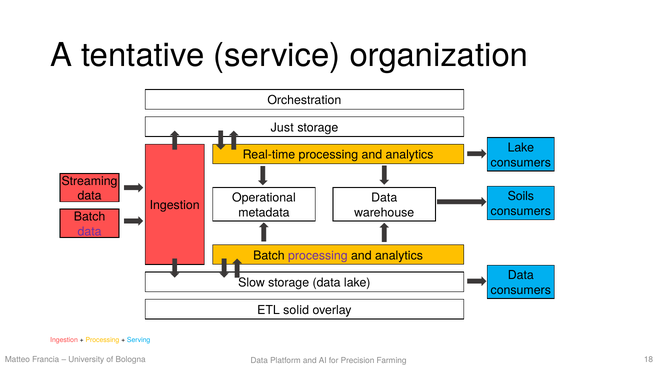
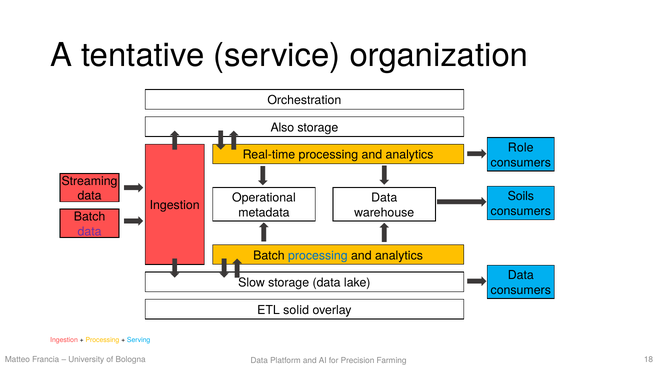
Just: Just -> Also
Lake at (521, 148): Lake -> Role
processing at (318, 256) colour: purple -> blue
